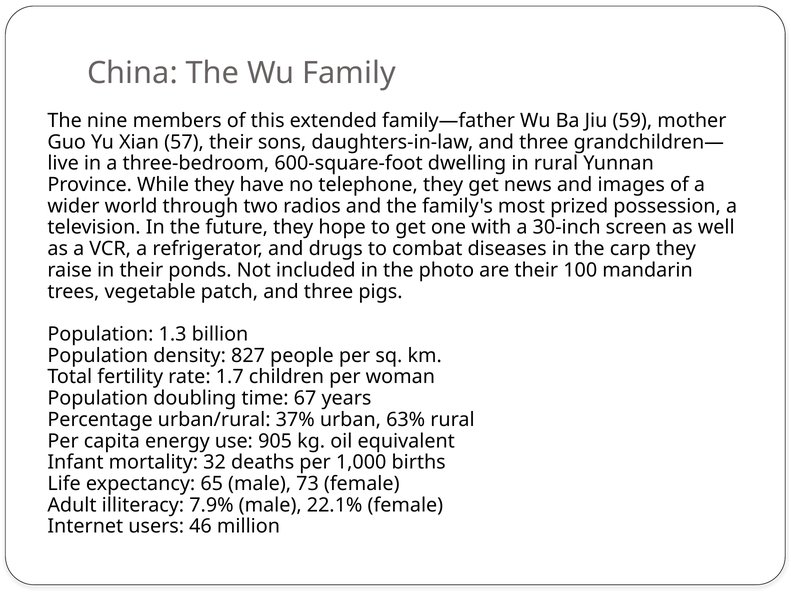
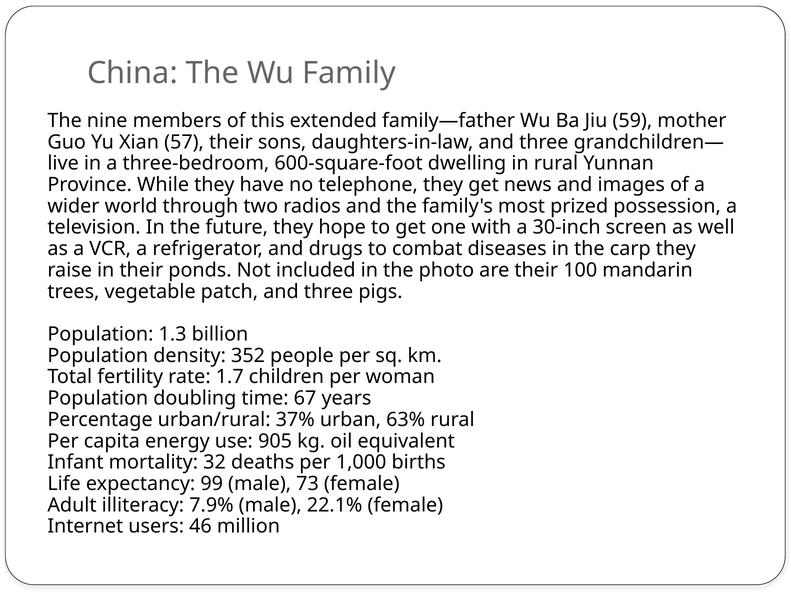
827: 827 -> 352
65: 65 -> 99
